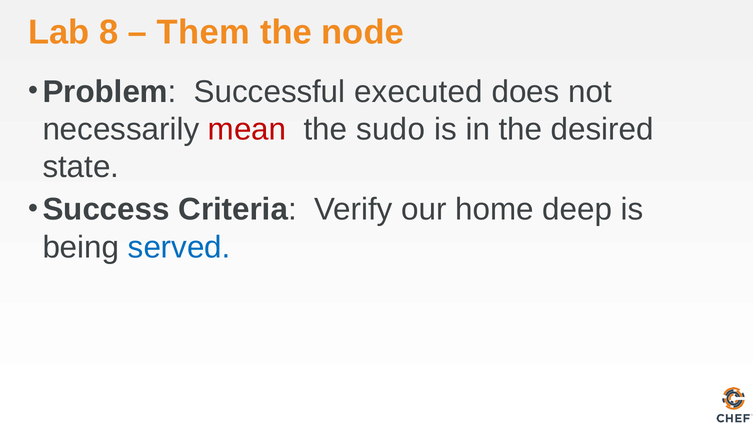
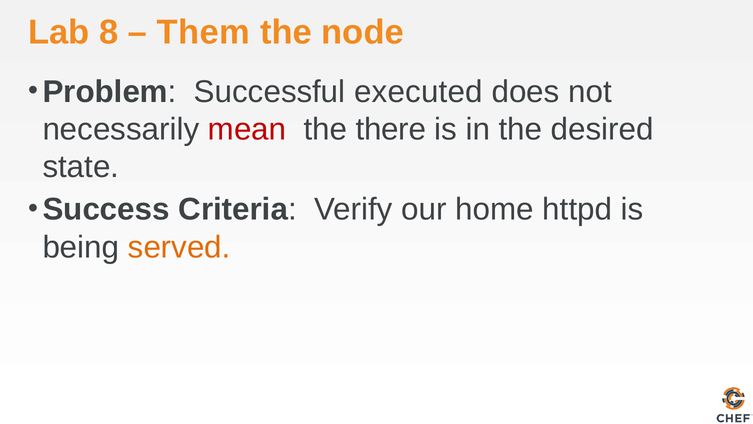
sudo: sudo -> there
deep: deep -> httpd
served colour: blue -> orange
